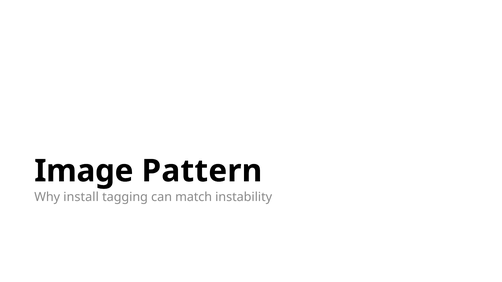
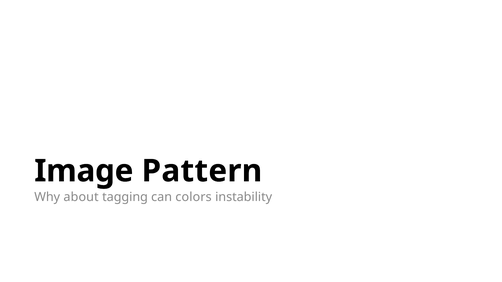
install: install -> about
match: match -> colors
